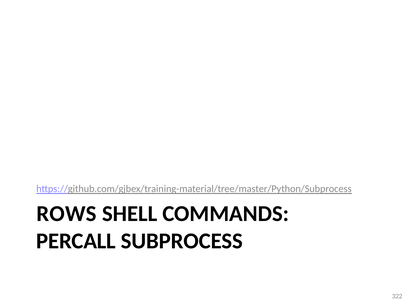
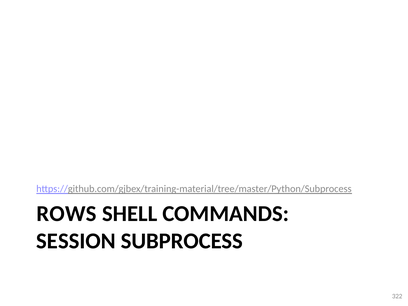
PERCALL: PERCALL -> SESSION
